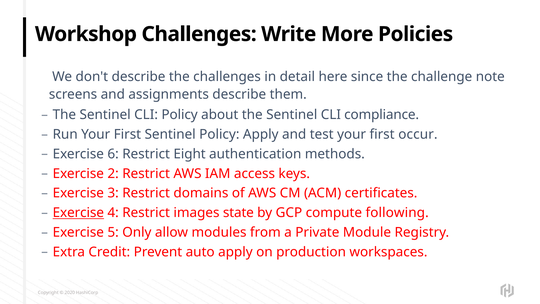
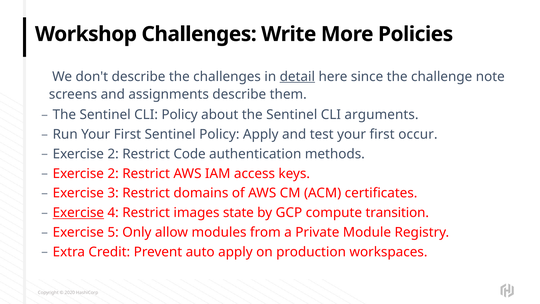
detail underline: none -> present
compliance: compliance -> arguments
6 at (113, 154): 6 -> 2
Eight: Eight -> Code
following: following -> transition
